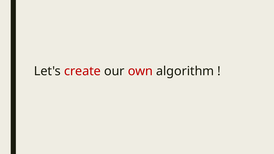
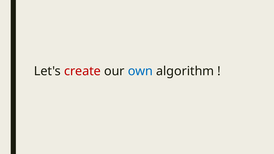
own colour: red -> blue
